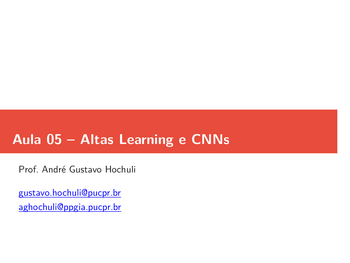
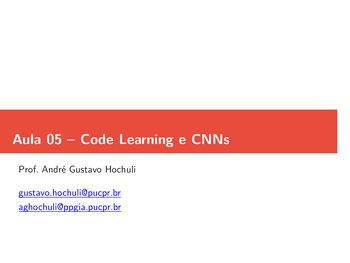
Altas: Altas -> Code
